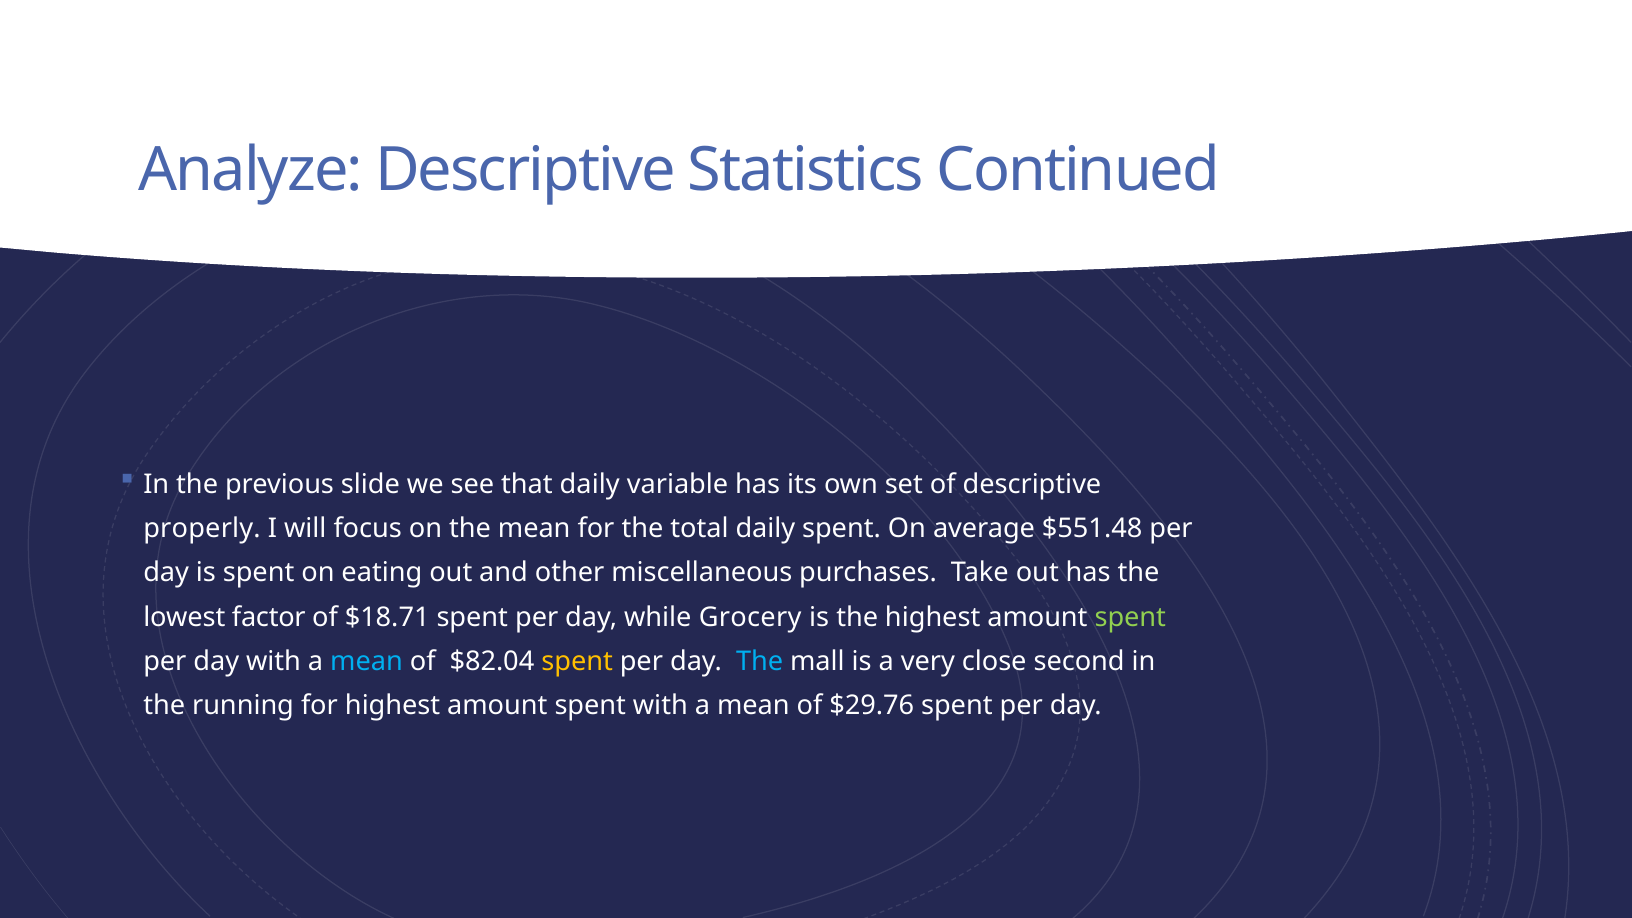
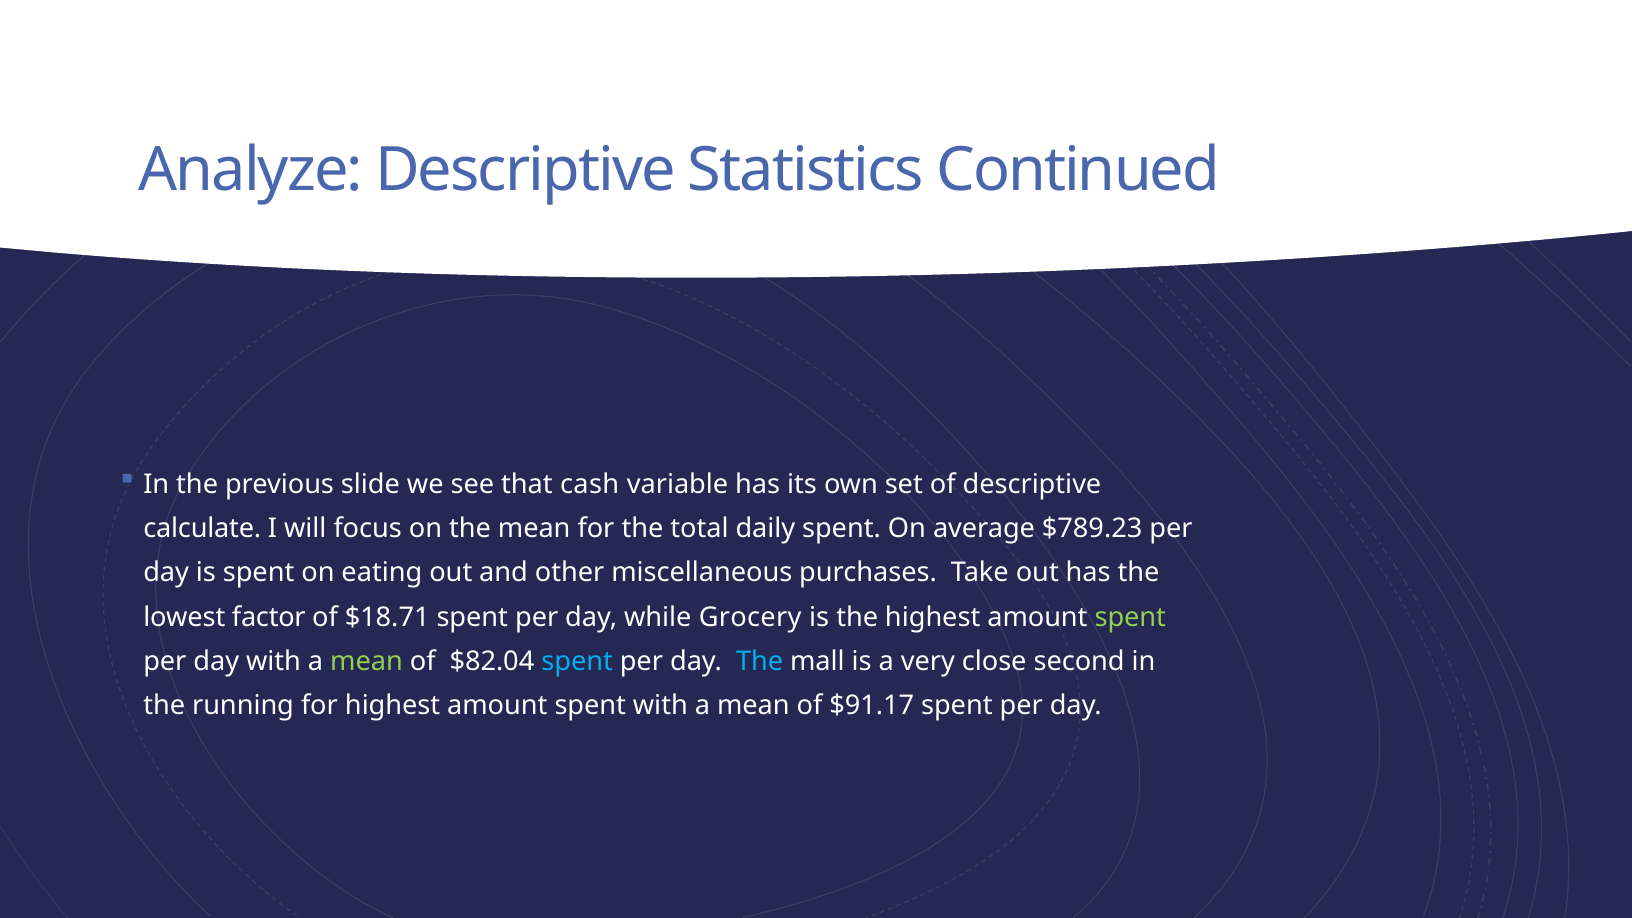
that daily: daily -> cash
properly: properly -> calculate
$551.48: $551.48 -> $789.23
mean at (366, 662) colour: light blue -> light green
spent at (577, 662) colour: yellow -> light blue
$29.76: $29.76 -> $91.17
